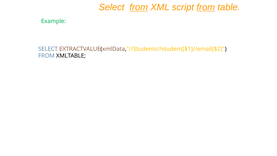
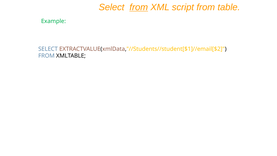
from at (206, 7) underline: present -> none
